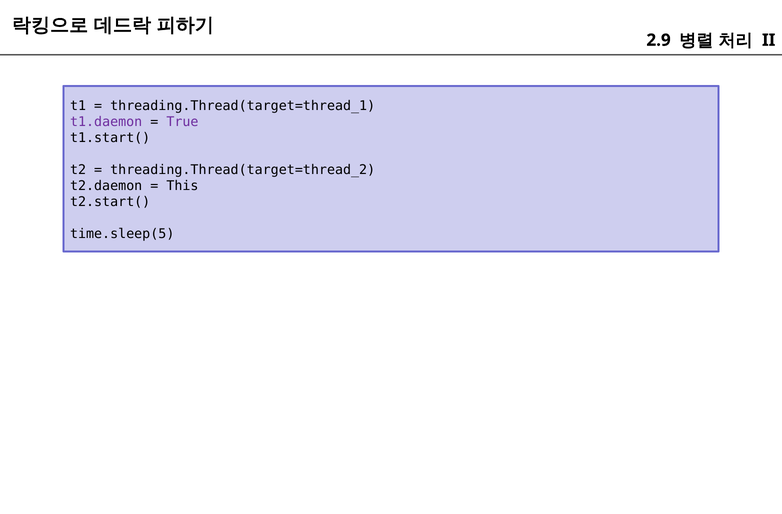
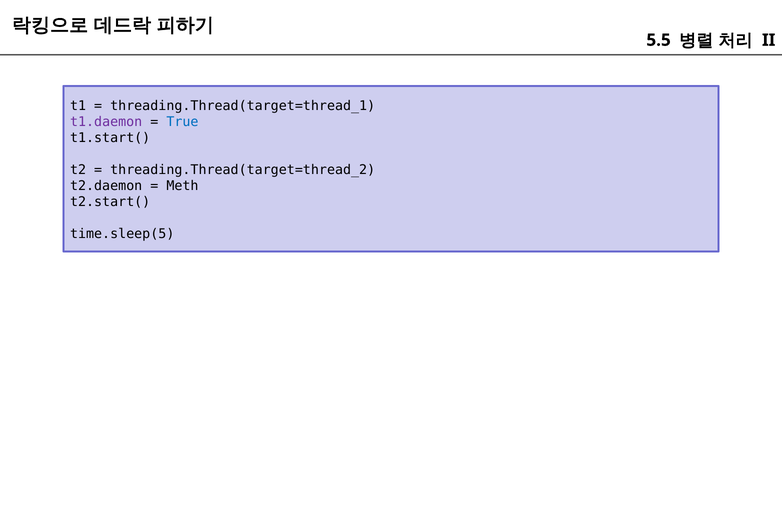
2.9: 2.9 -> 5.5
True colour: purple -> blue
This: This -> Meth
